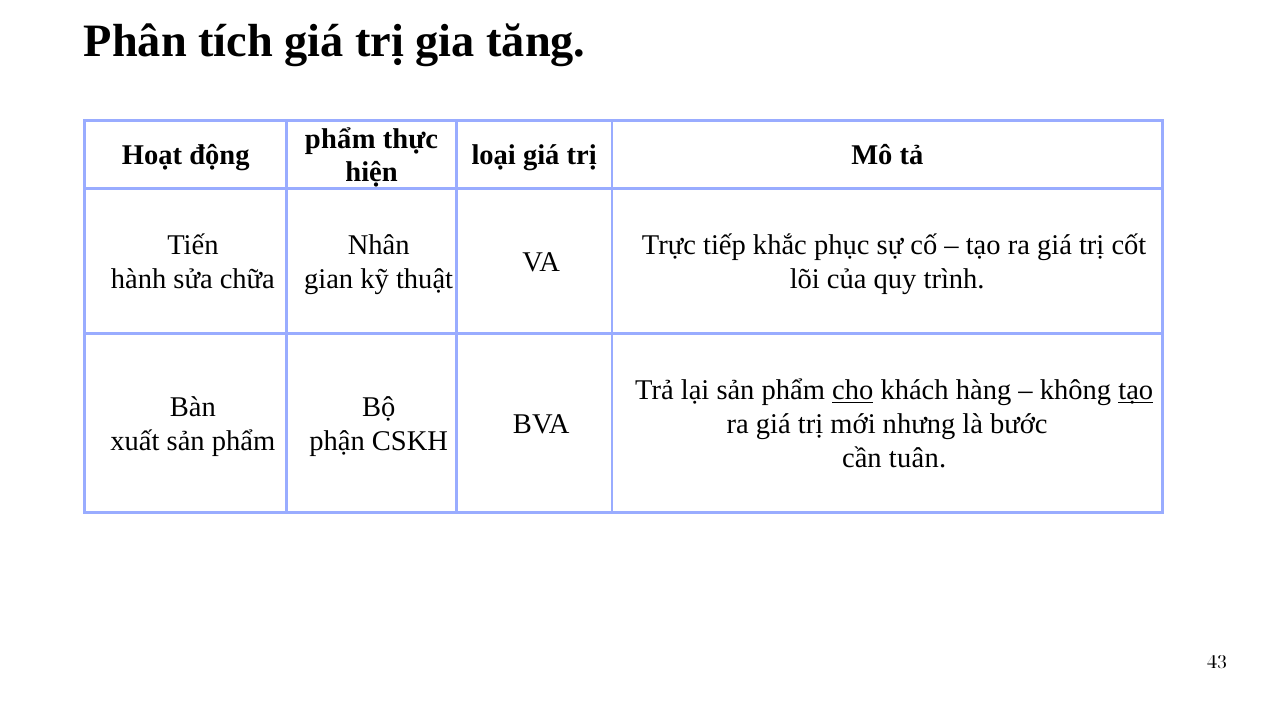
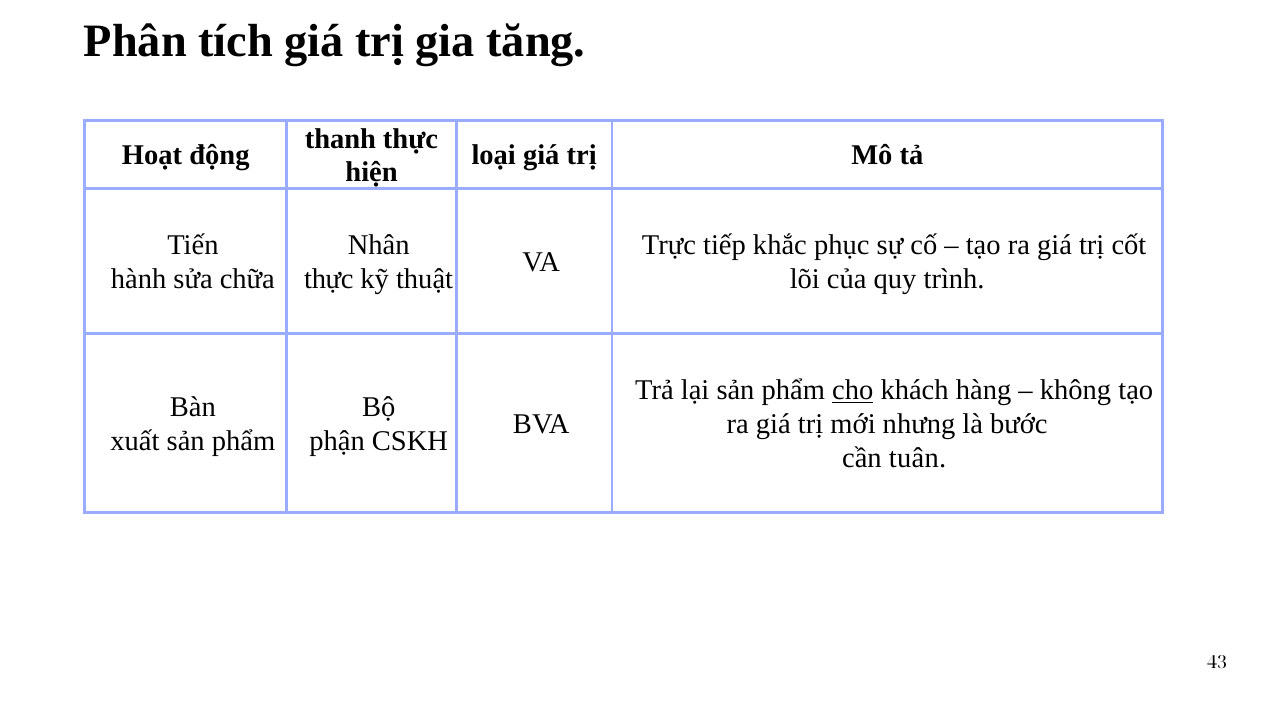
phẩm at (340, 138): phẩm -> thanh
gian at (329, 278): gian -> thực
tạo at (1136, 390) underline: present -> none
